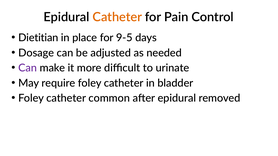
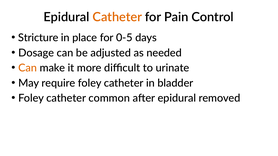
Dietitian: Dietitian -> Stricture
9-5: 9-5 -> 0-5
Can at (28, 68) colour: purple -> orange
